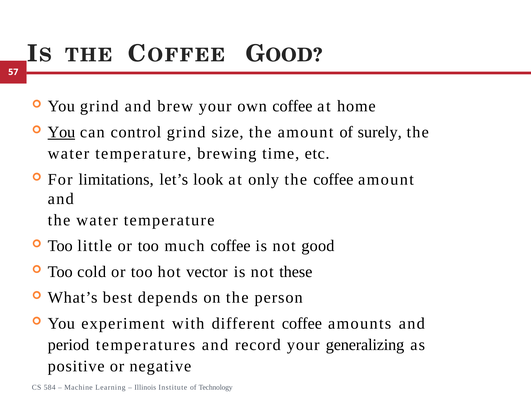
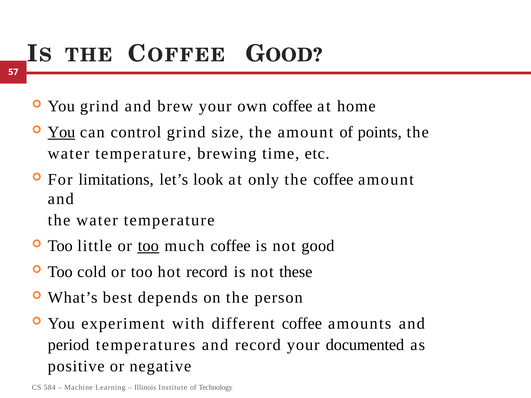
surely: surely -> points
too at (148, 246) underline: none -> present
hot vector: vector -> record
generalizing: generalizing -> documented
